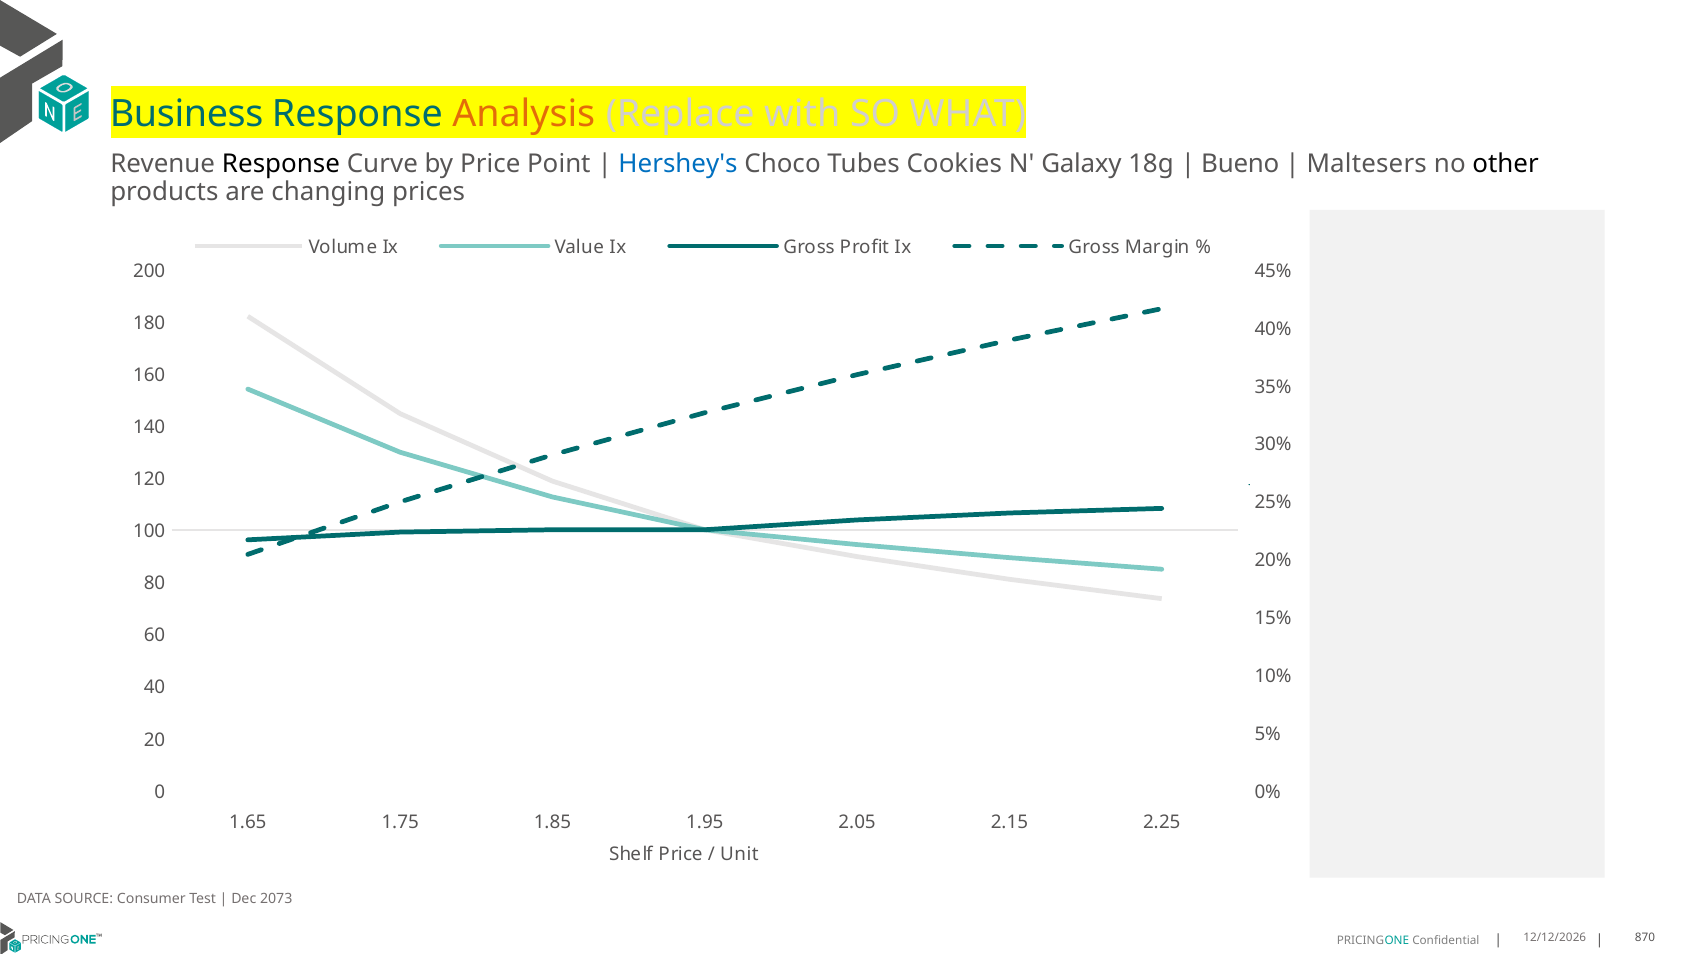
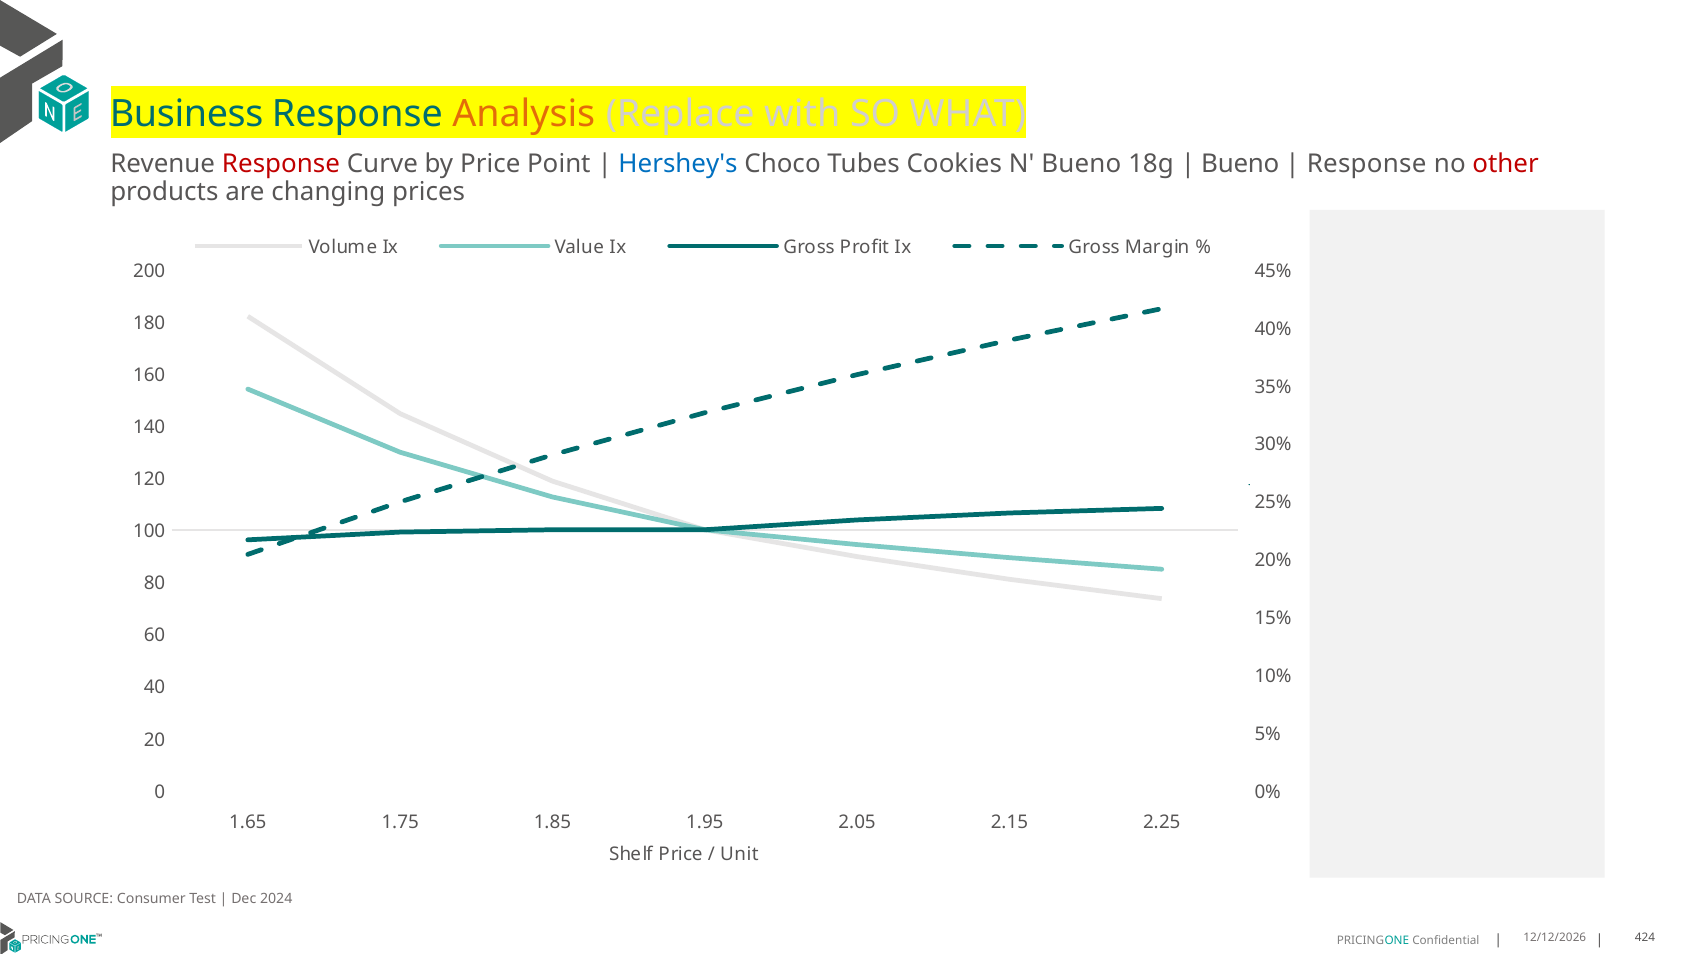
Response at (281, 164) colour: black -> red
N Galaxy: Galaxy -> Bueno
Maltesers at (1367, 164): Maltesers -> Response
other colour: black -> red
2073: 2073 -> 2024
870: 870 -> 424
